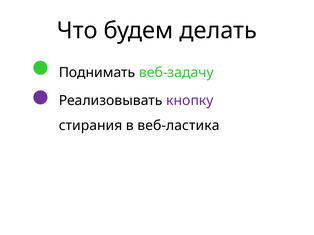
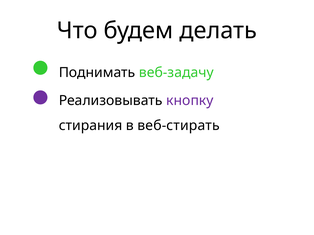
веб-ластика: веб-ластика -> веб-стирать
